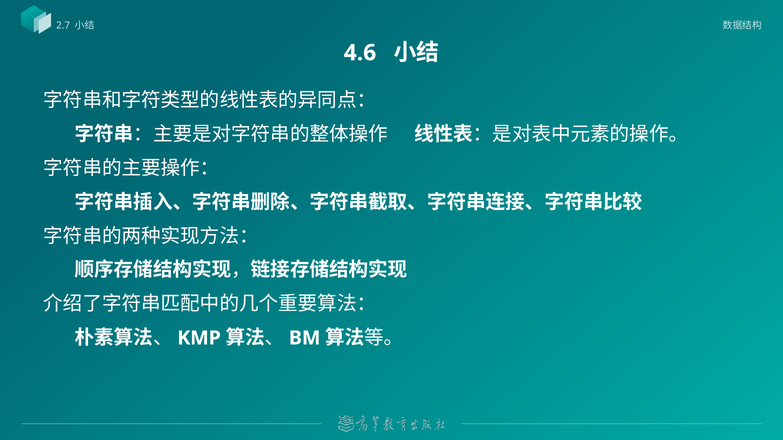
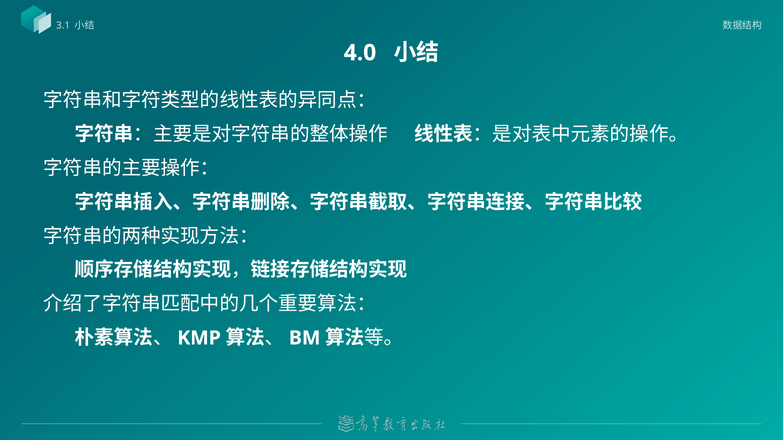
2.7: 2.7 -> 3.1
4.6: 4.6 -> 4.0
